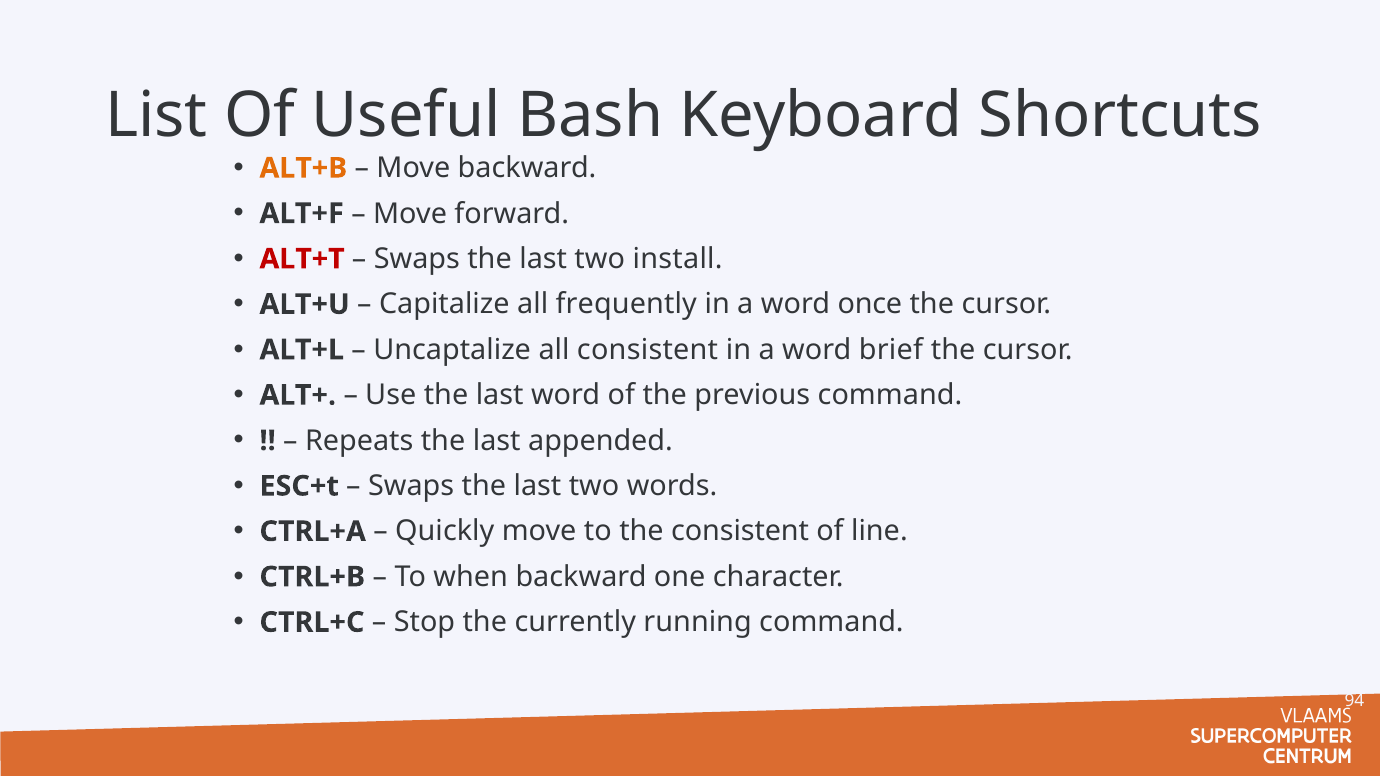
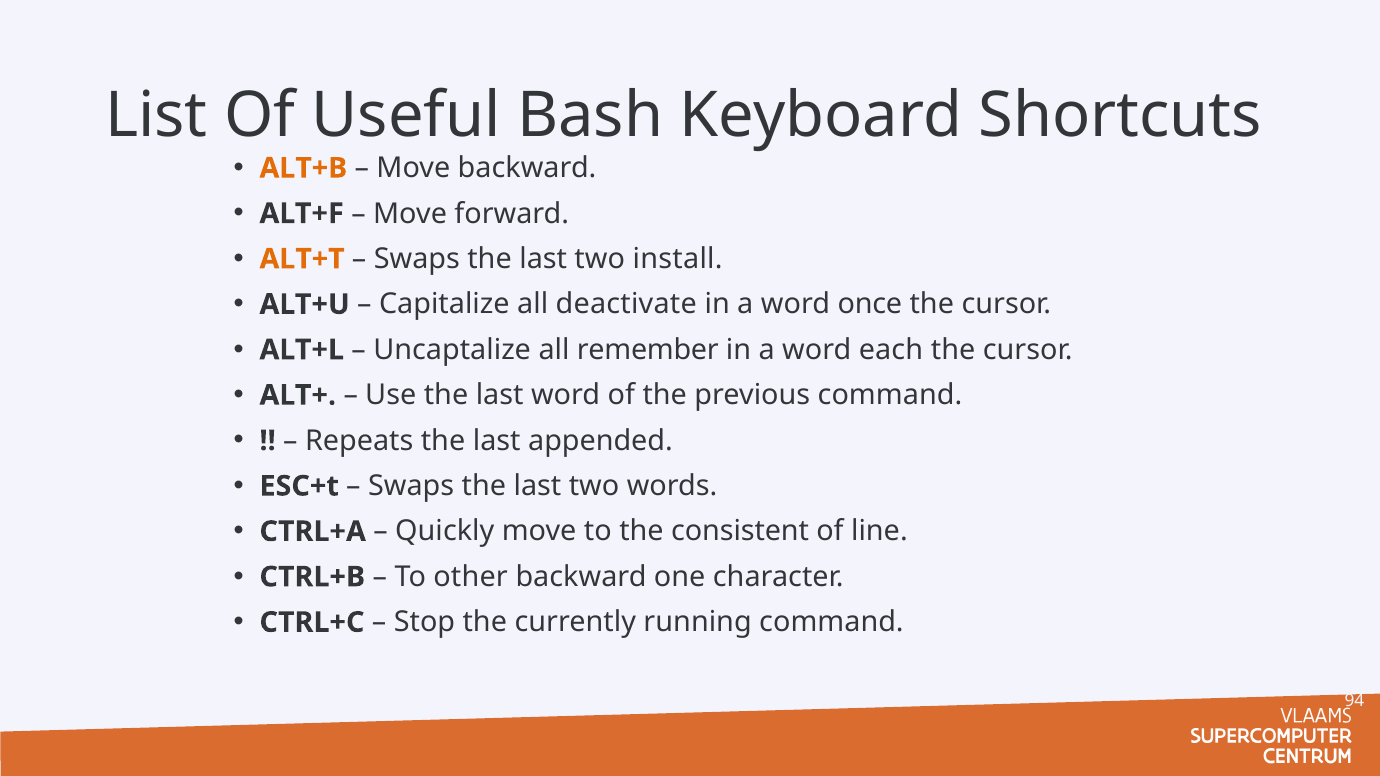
ALT+T colour: red -> orange
frequently: frequently -> deactivate
all consistent: consistent -> remember
brief: brief -> each
when: when -> other
